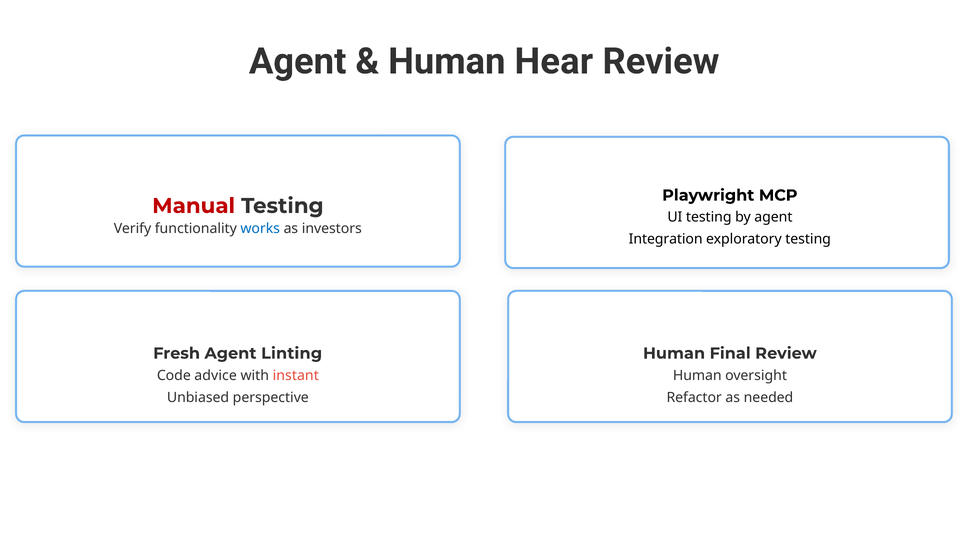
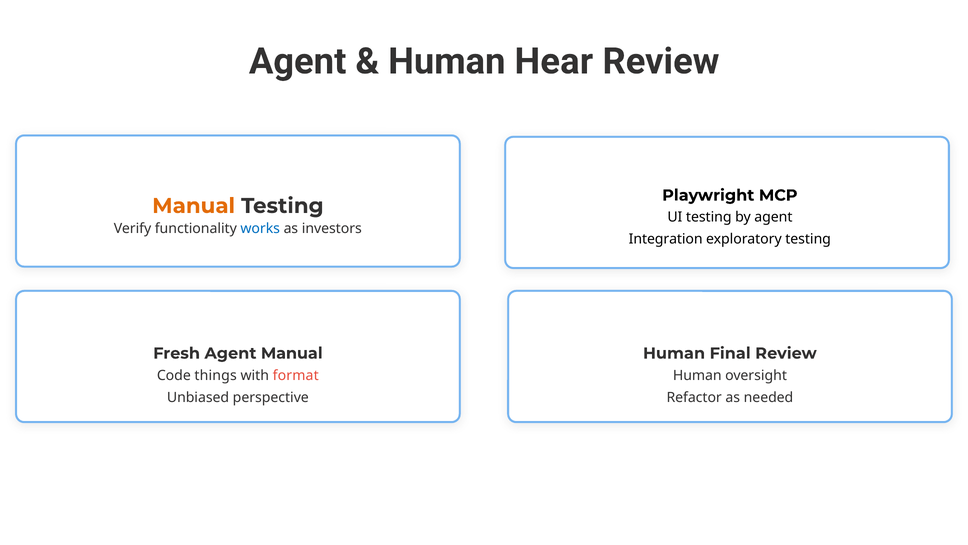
Manual at (194, 206) colour: red -> orange
Agent Linting: Linting -> Manual
advice: advice -> things
instant: instant -> format
